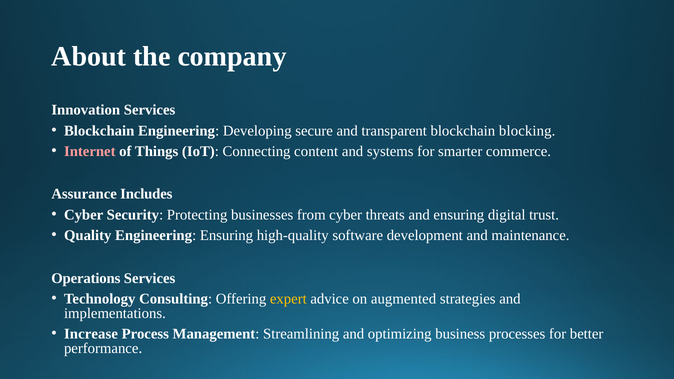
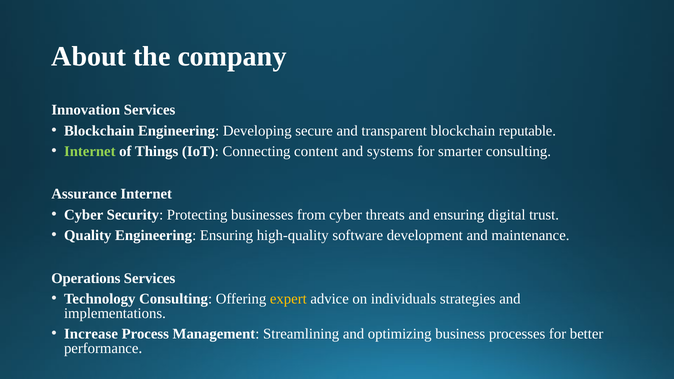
blocking: blocking -> reputable
Internet at (90, 151) colour: pink -> light green
smarter commerce: commerce -> consulting
Assurance Includes: Includes -> Internet
augmented: augmented -> individuals
